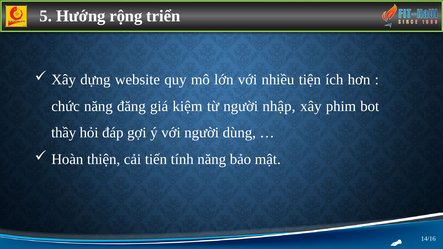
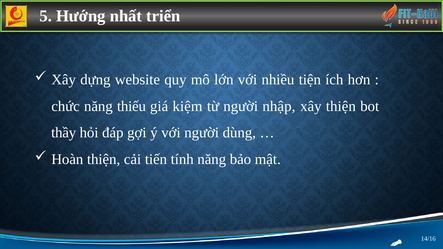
rộng: rộng -> nhất
đăng: đăng -> thiếu
xây phim: phim -> thiện
